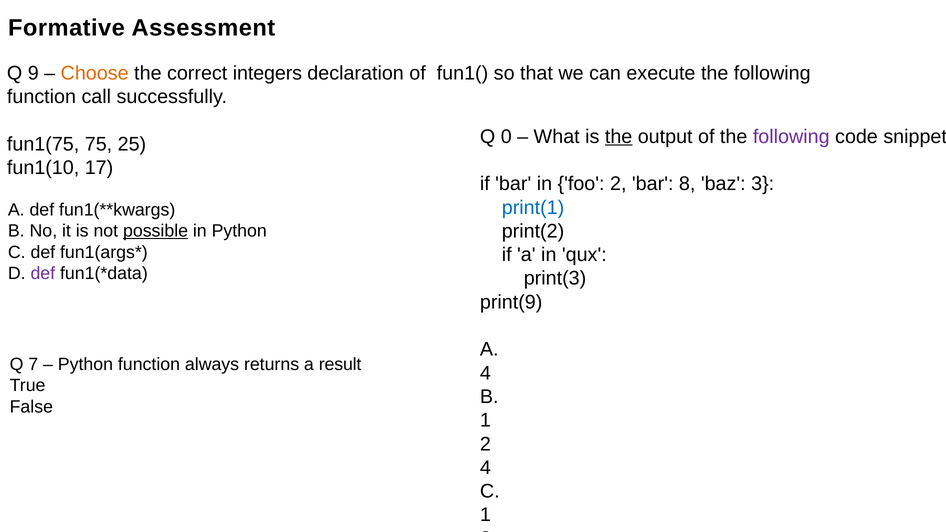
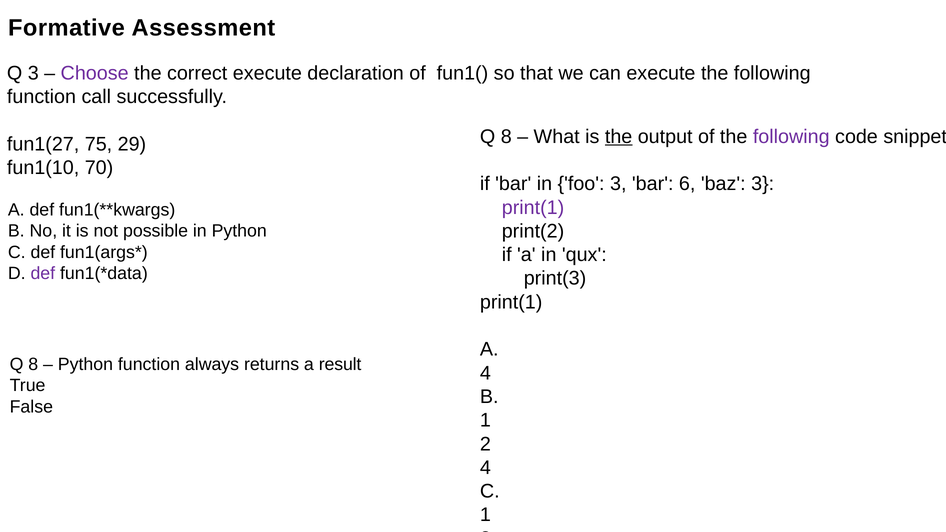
Q 9: 9 -> 3
Choose colour: orange -> purple
correct integers: integers -> execute
0 at (506, 137): 0 -> 8
fun1(75: fun1(75 -> fun1(27
25: 25 -> 29
17: 17 -> 70
foo 2: 2 -> 3
8: 8 -> 6
print(1 at (533, 208) colour: blue -> purple
possible underline: present -> none
print(9 at (511, 302): print(9 -> print(1
7 at (33, 364): 7 -> 8
